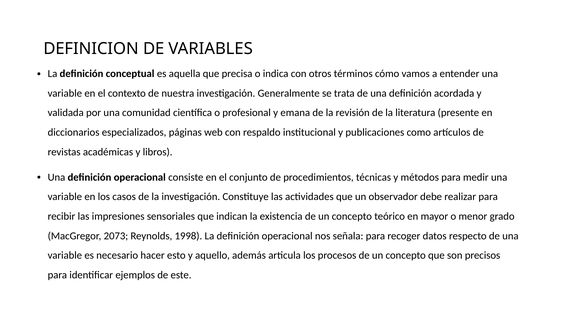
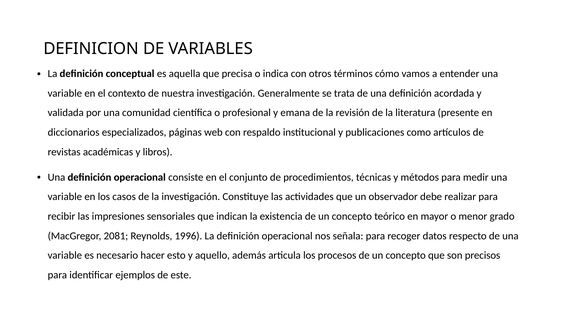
2073: 2073 -> 2081
1998: 1998 -> 1996
